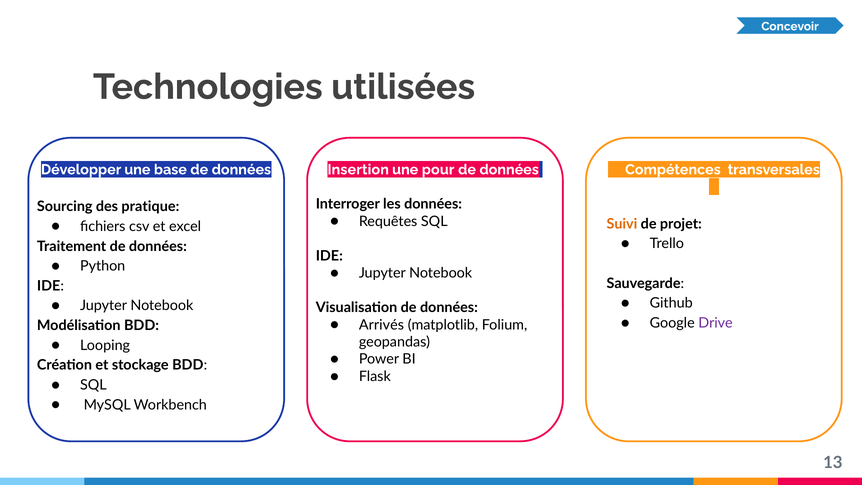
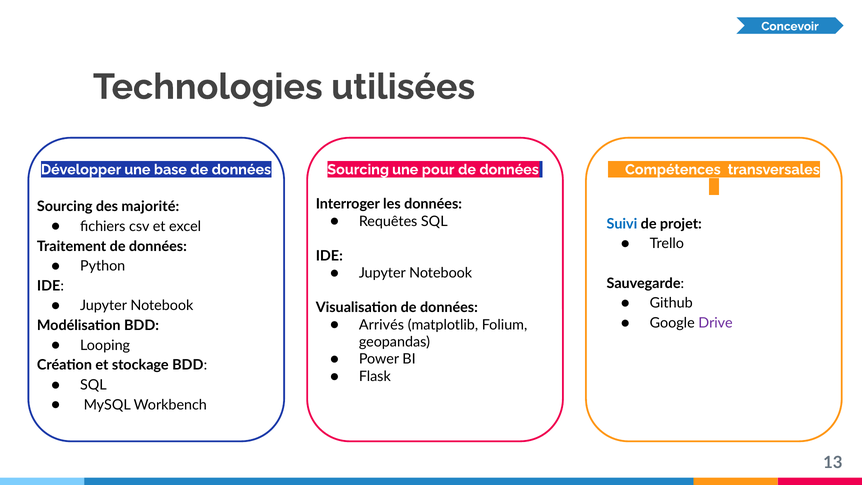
Insertion at (358, 170): Insertion -> Sourcing
pratique: pratique -> majorité
Suivi colour: orange -> blue
